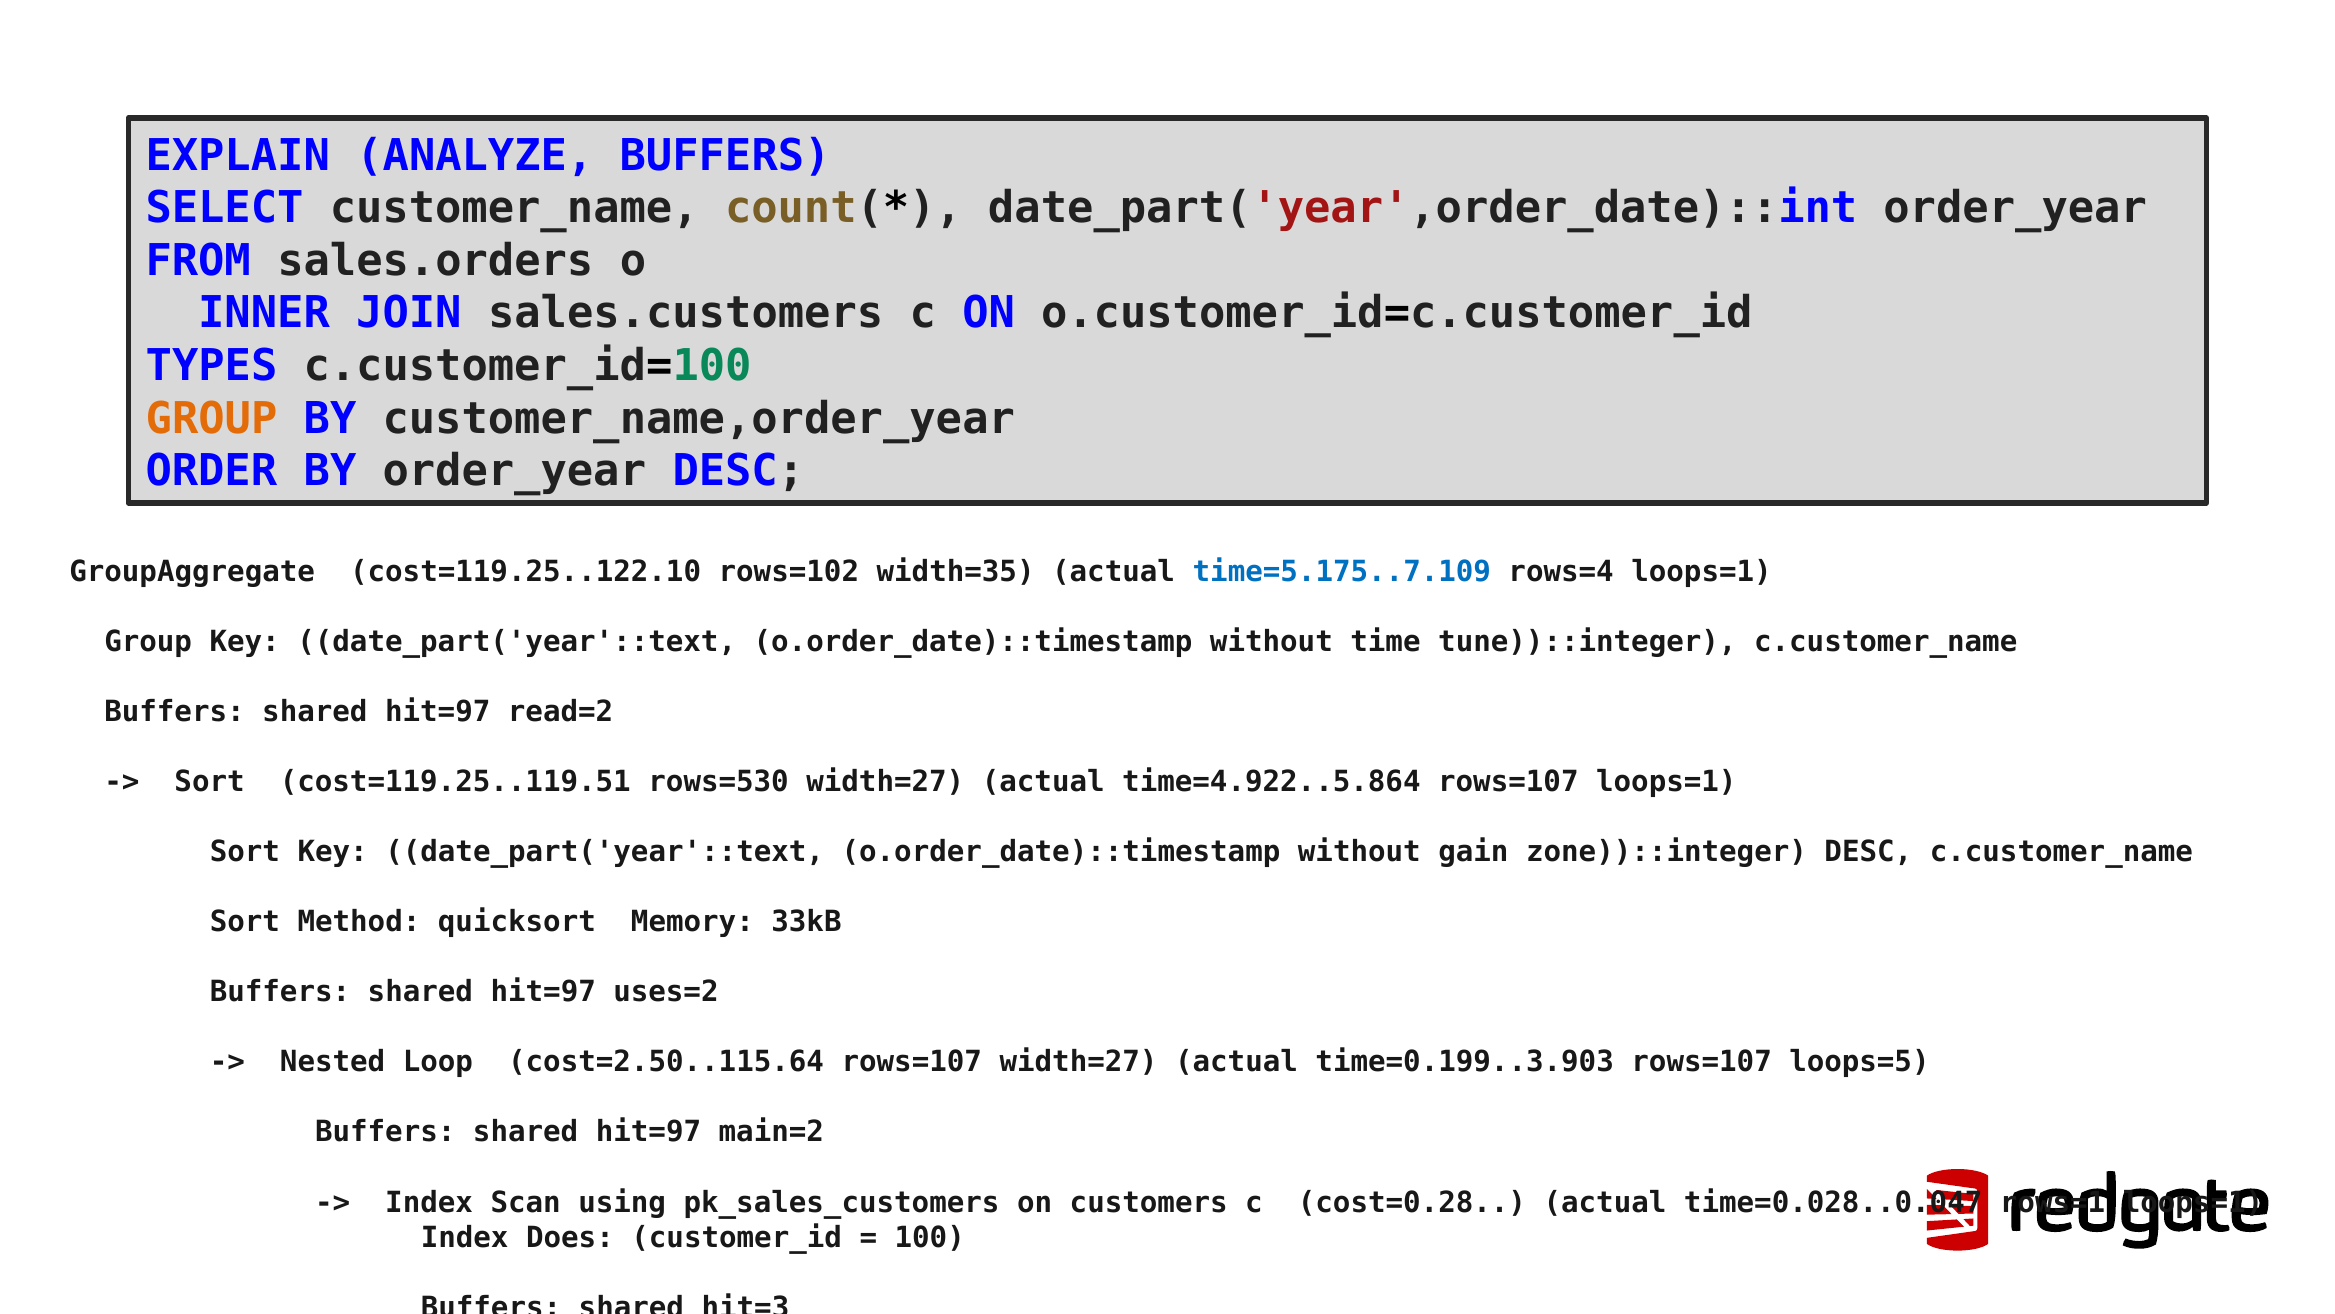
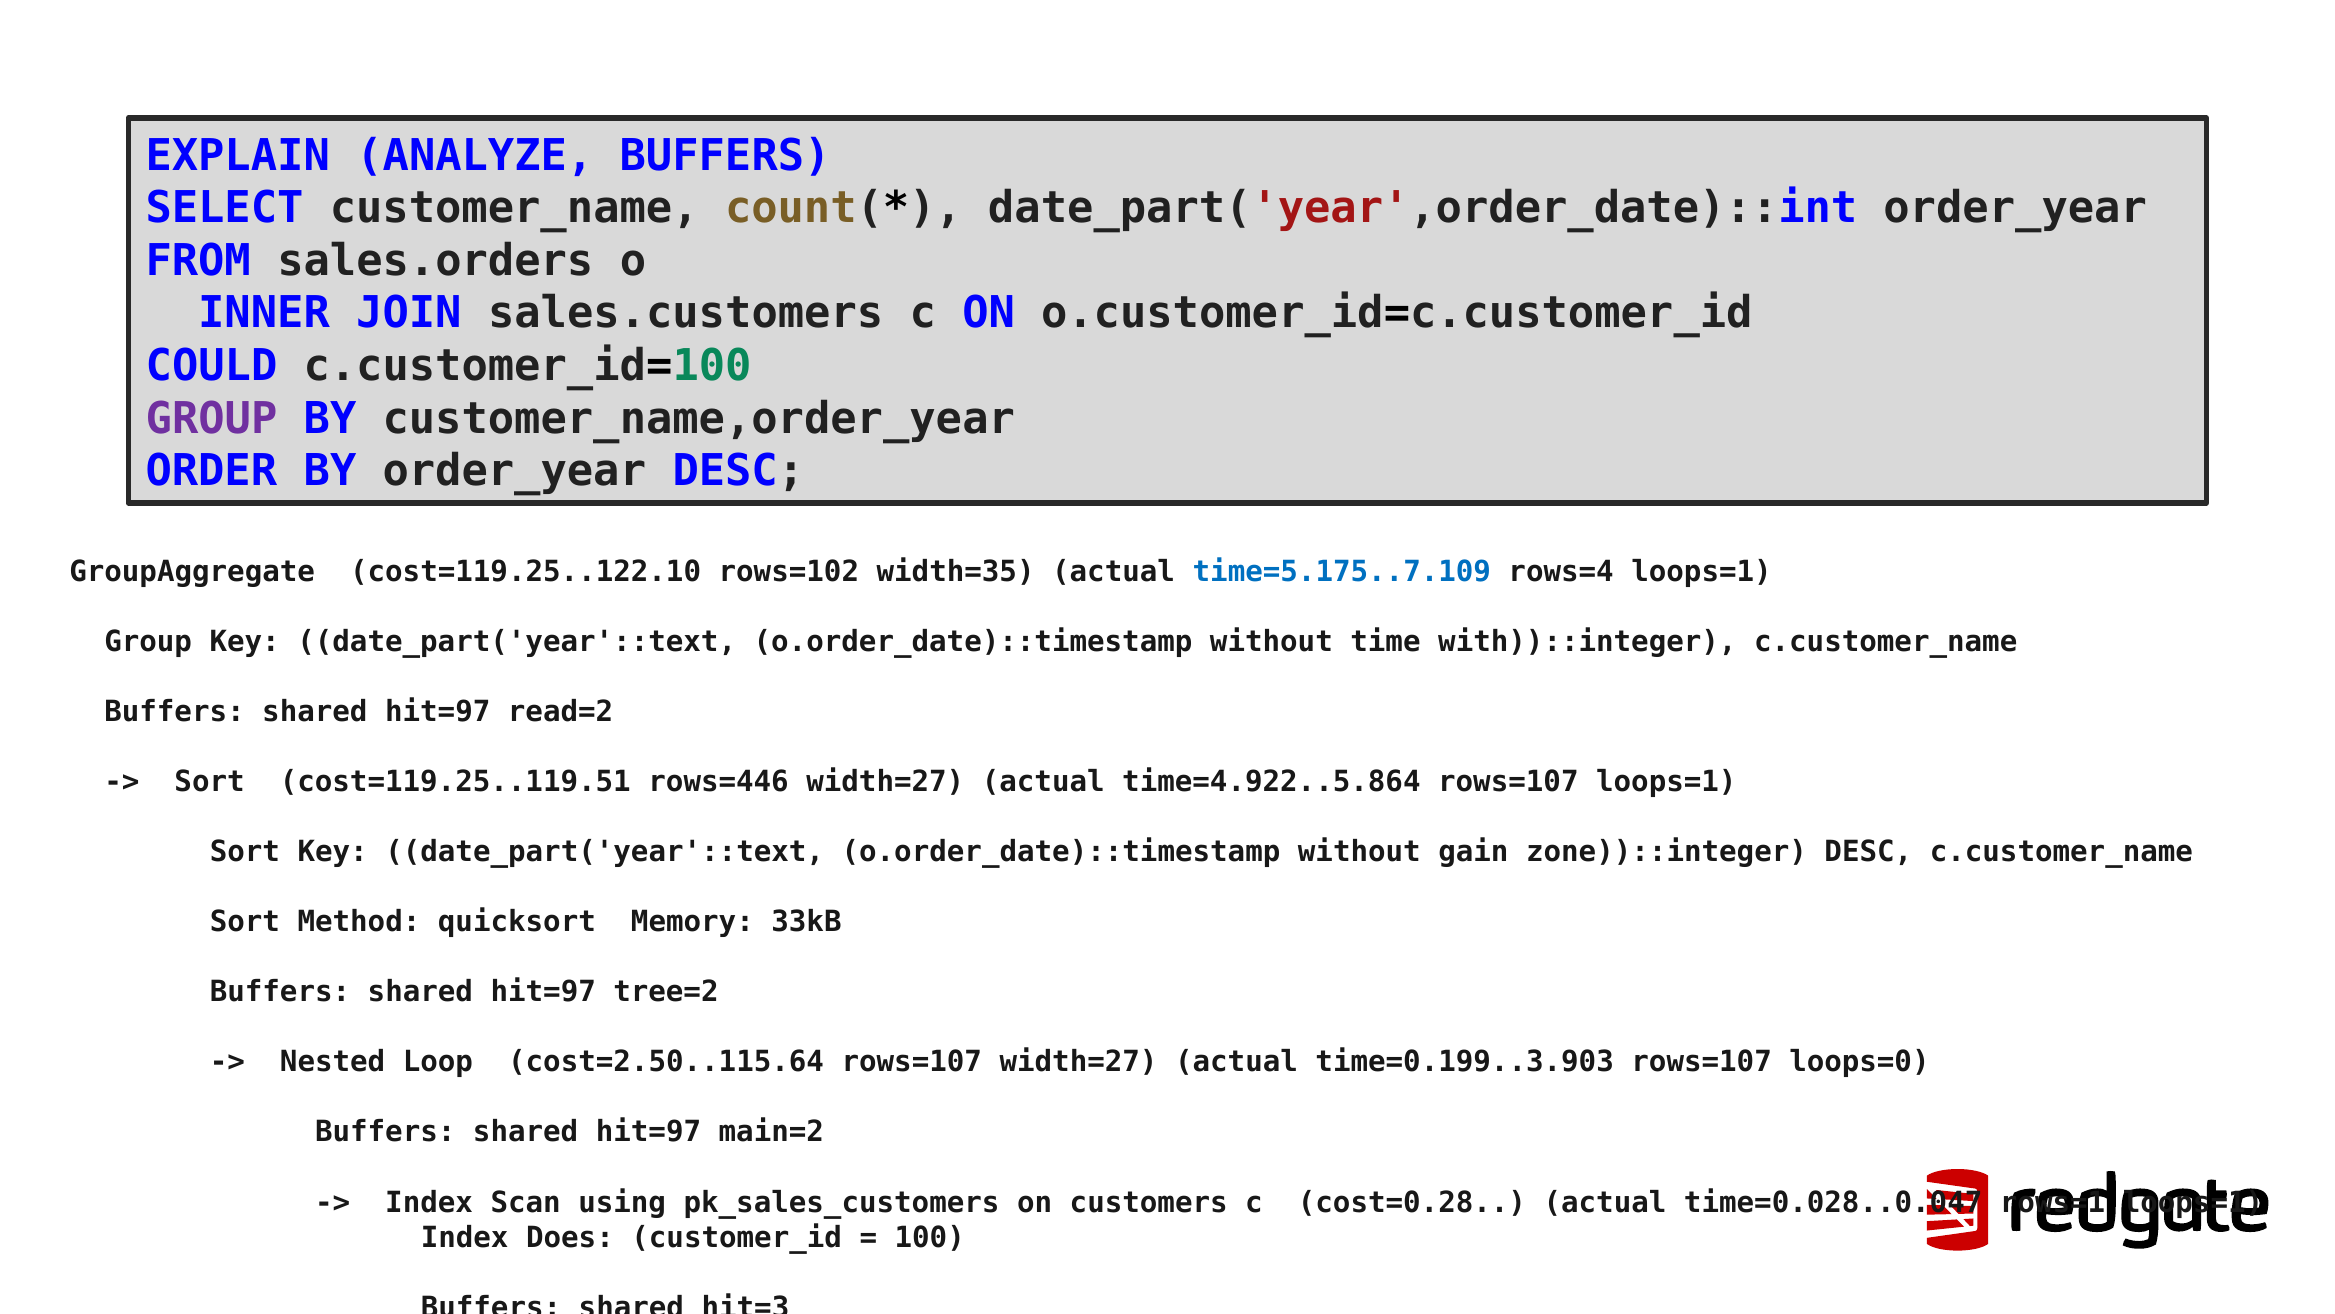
TYPES: TYPES -> COULD
GROUP at (212, 418) colour: orange -> purple
tune))::integer: tune))::integer -> with))::integer
rows=530: rows=530 -> rows=446
uses=2: uses=2 -> tree=2
loops=5: loops=5 -> loops=0
